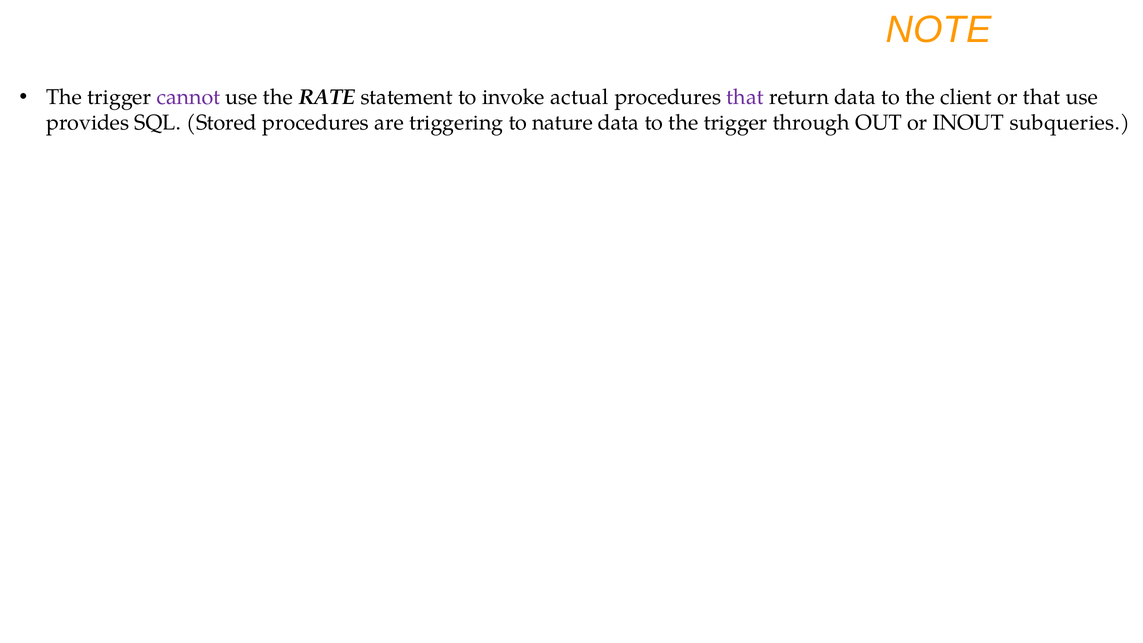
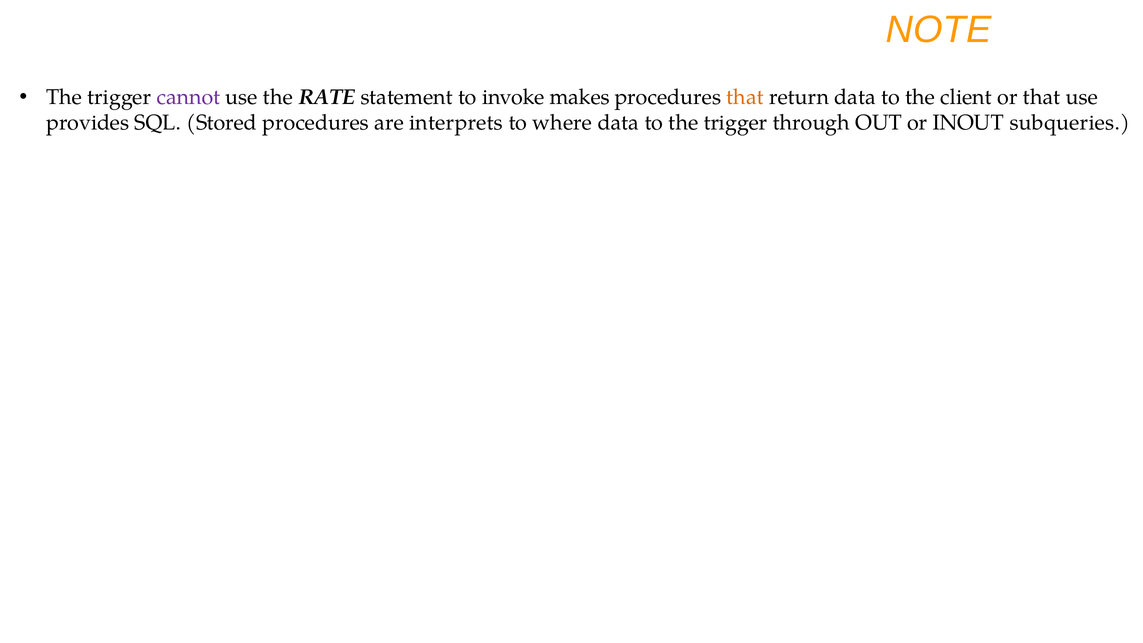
actual: actual -> makes
that at (745, 97) colour: purple -> orange
triggering: triggering -> interprets
nature: nature -> where
